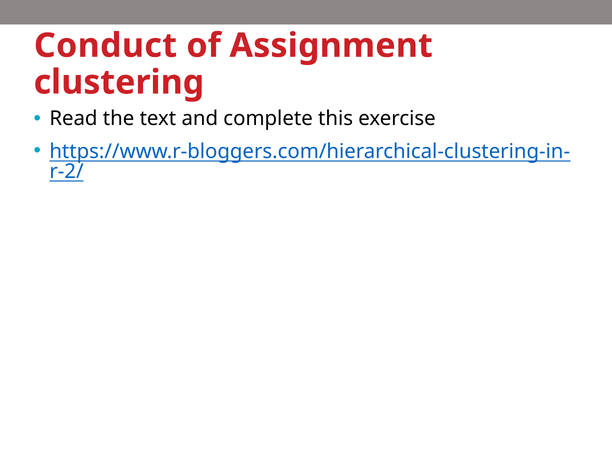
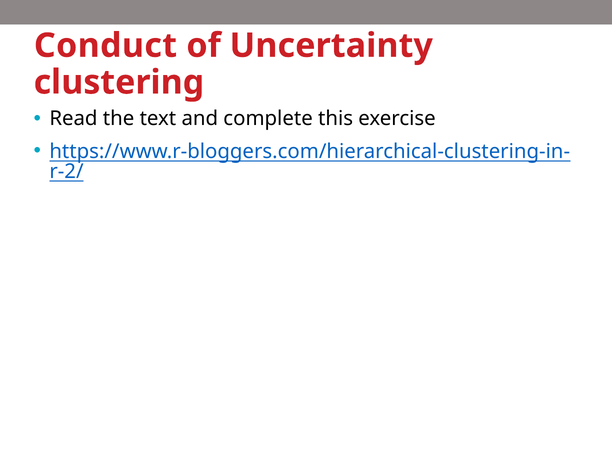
Assignment: Assignment -> Uncertainty
